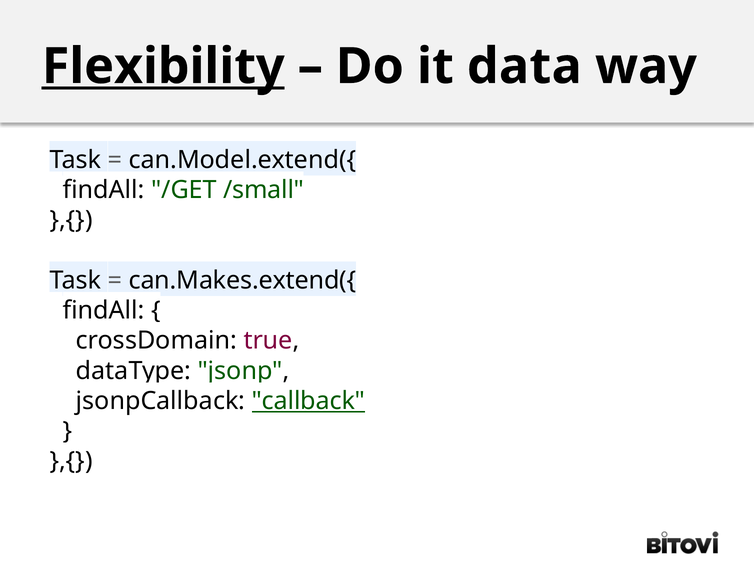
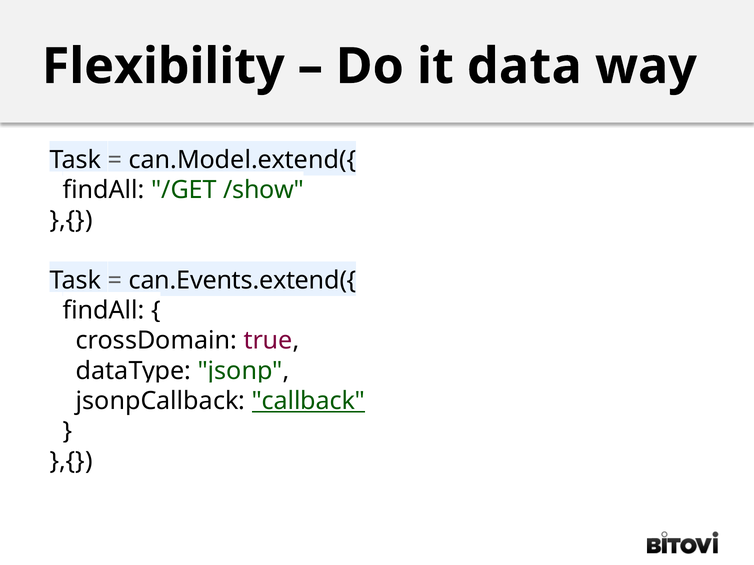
Flexibility underline: present -> none
/small: /small -> /show
can.Makes.extend({: can.Makes.extend({ -> can.Events.extend({
